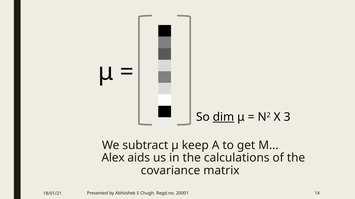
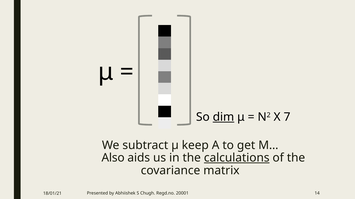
3: 3 -> 7
Alex: Alex -> Also
calculations underline: none -> present
